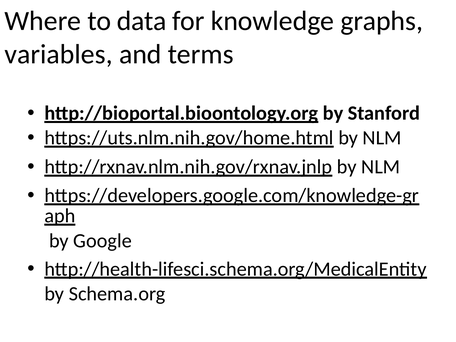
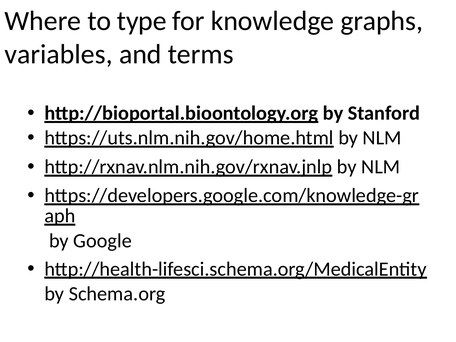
data: data -> type
